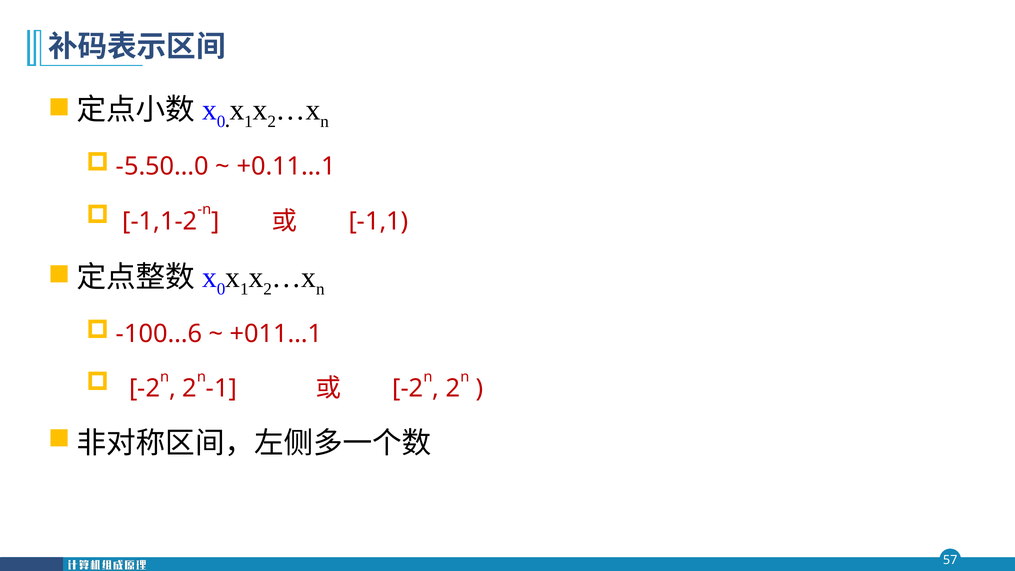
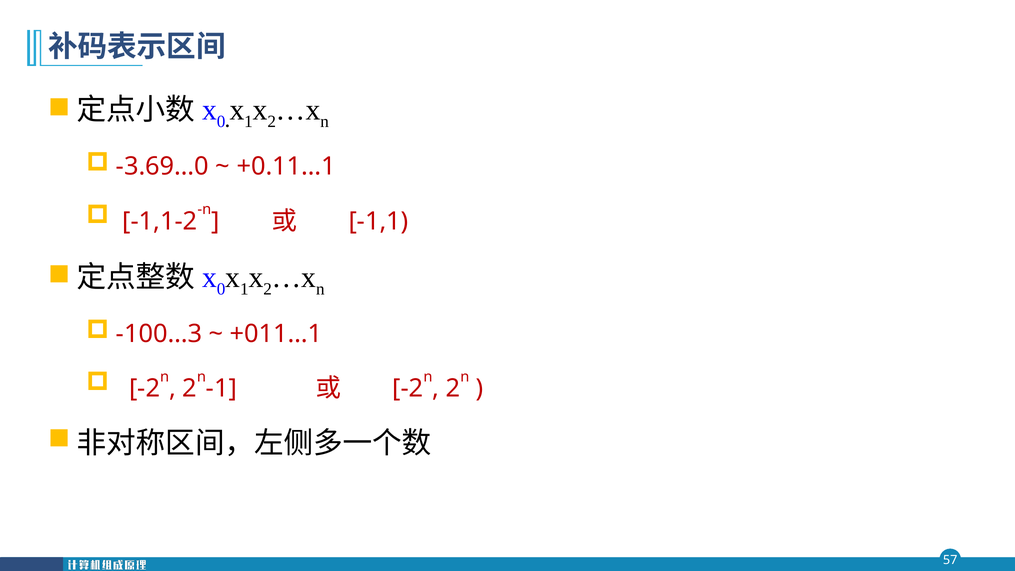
-5.50…0: -5.50…0 -> -3.69…0
-100…6: -100…6 -> -100…3
